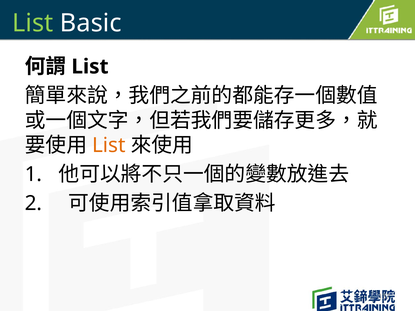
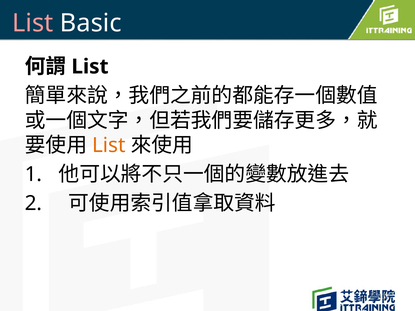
List at (33, 23) colour: light green -> pink
